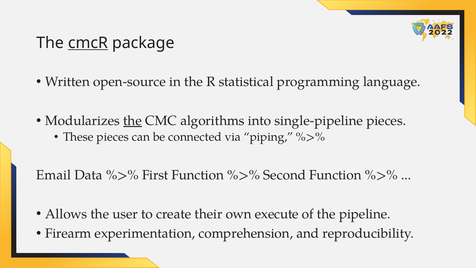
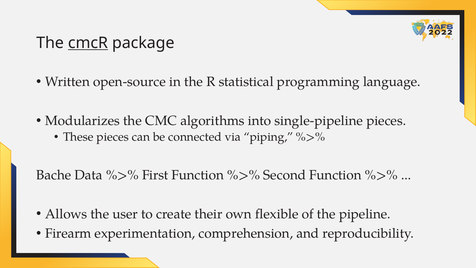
the at (133, 121) underline: present -> none
Email: Email -> Bache
execute: execute -> flexible
